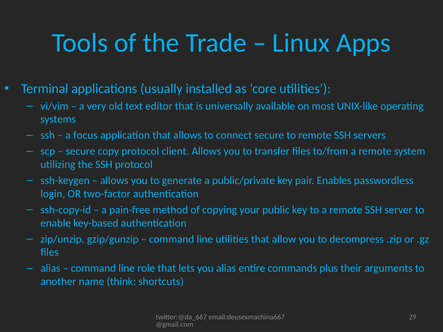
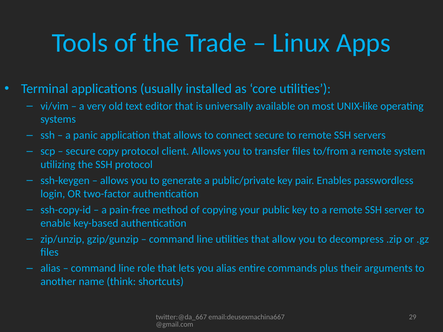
focus: focus -> panic
